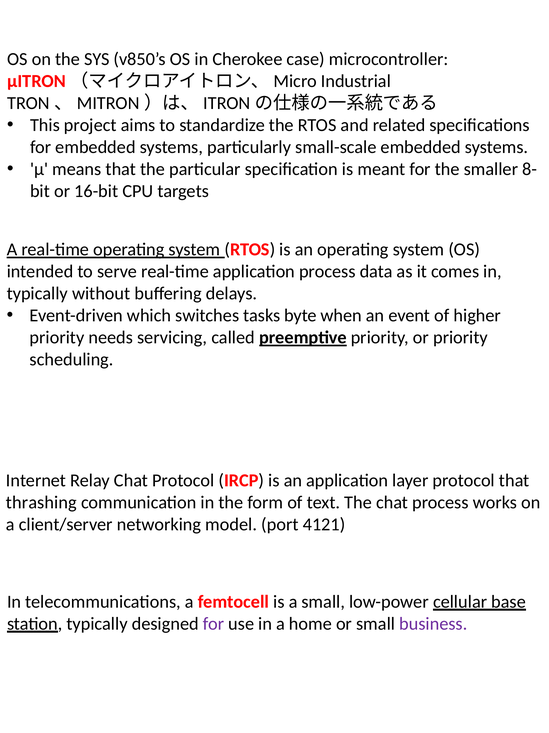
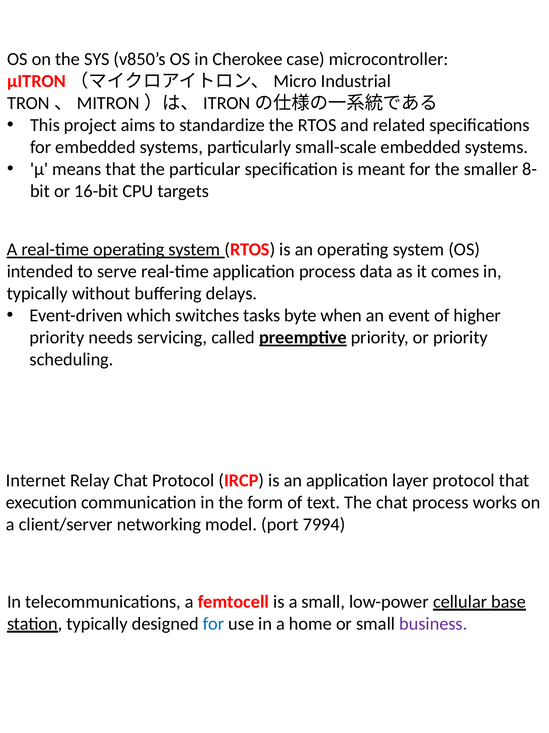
thrashing: thrashing -> execution
4121: 4121 -> 7994
for at (214, 623) colour: purple -> blue
